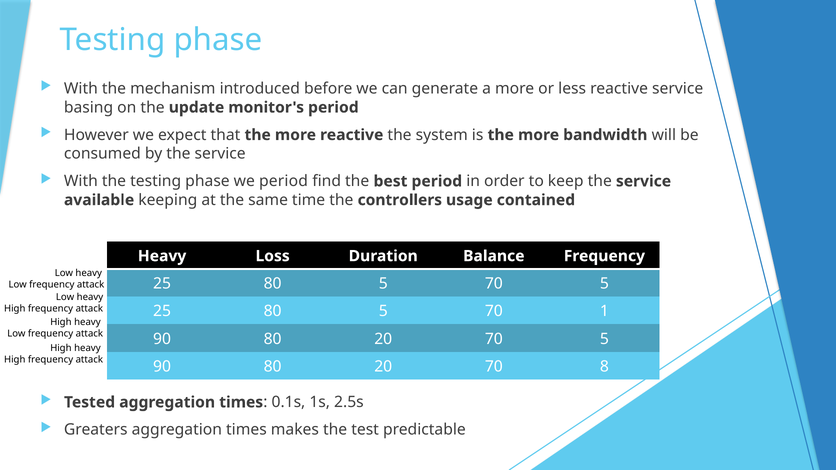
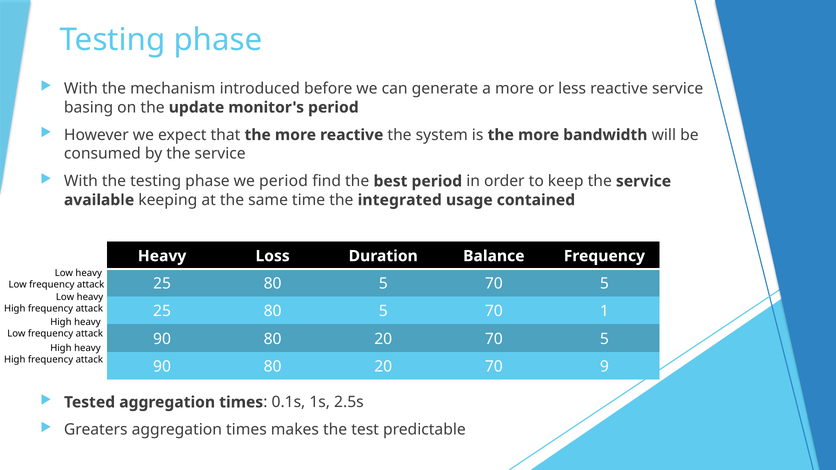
controllers: controllers -> integrated
8: 8 -> 9
